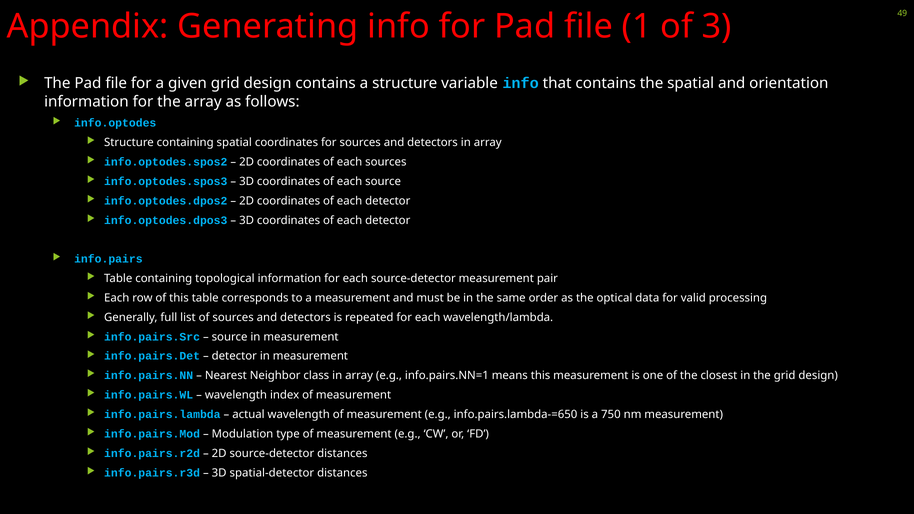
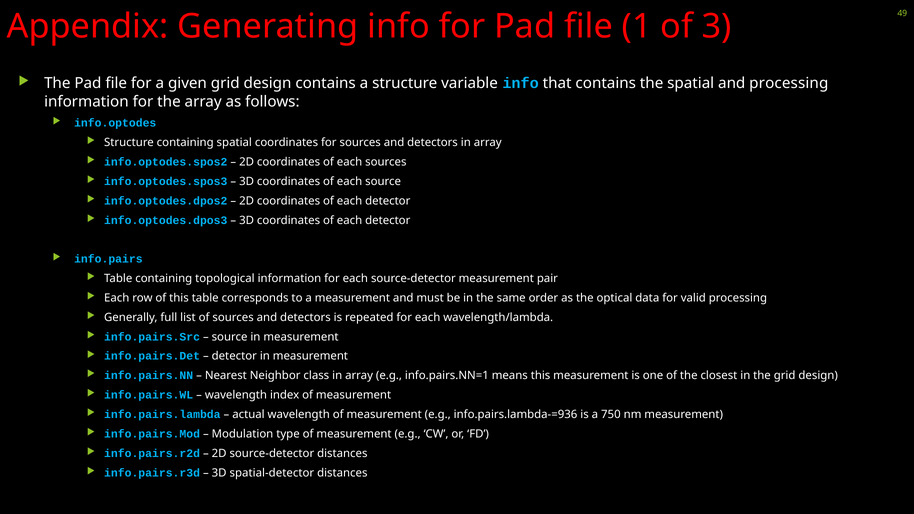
and orientation: orientation -> processing
info.pairs.lambda-=650: info.pairs.lambda-=650 -> info.pairs.lambda-=936
